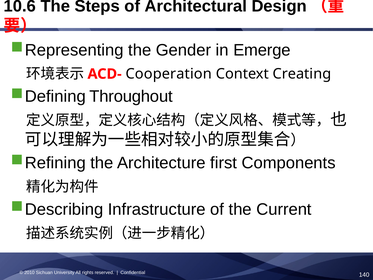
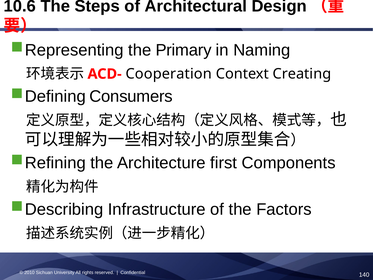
Gender: Gender -> Primary
Emerge: Emerge -> Naming
Throughout: Throughout -> Consumers
Current: Current -> Factors
